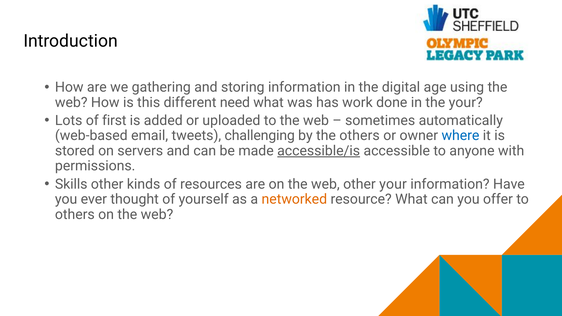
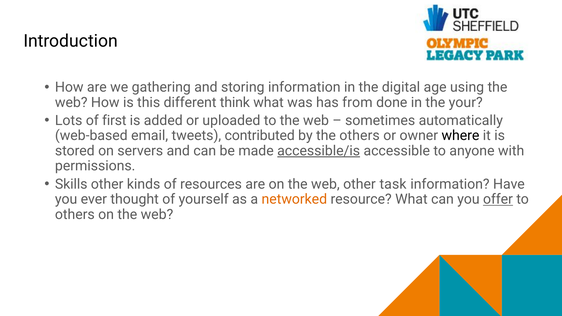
need: need -> think
work: work -> from
challenging: challenging -> contributed
where colour: blue -> black
other your: your -> task
offer underline: none -> present
